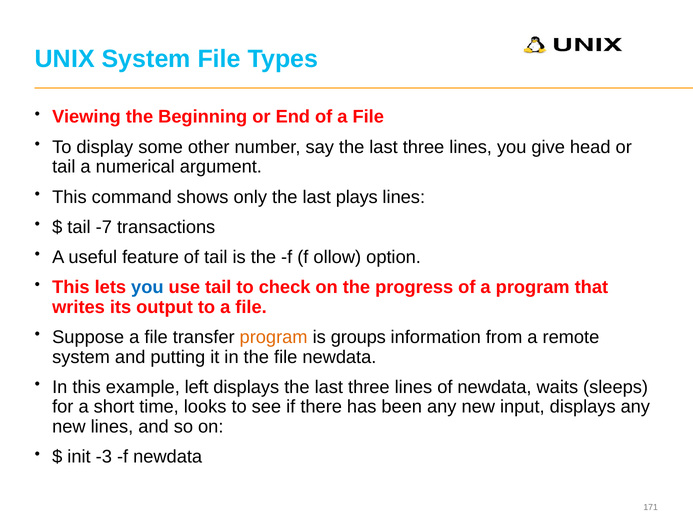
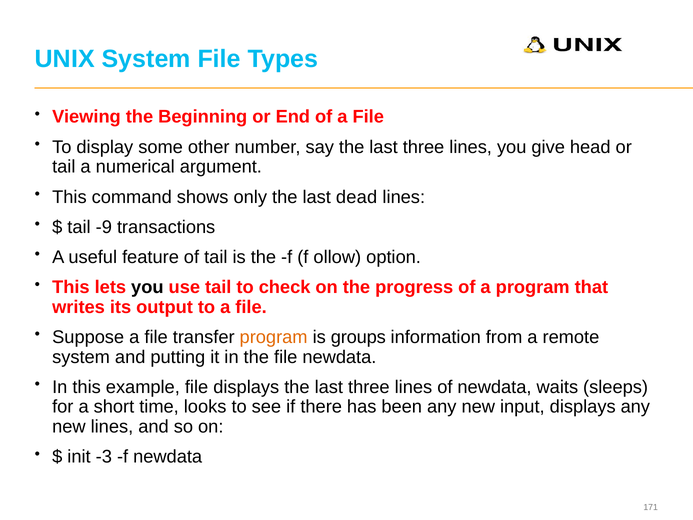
plays: plays -> dead
-7: -7 -> -9
you at (147, 287) colour: blue -> black
example left: left -> file
